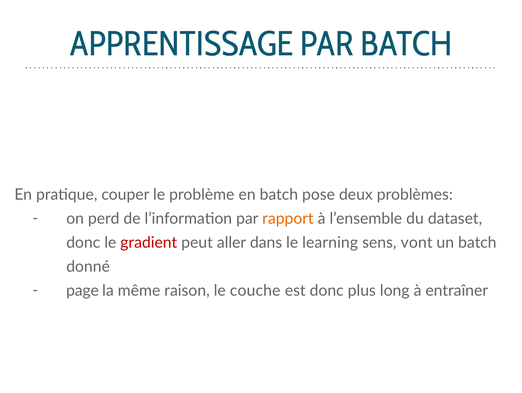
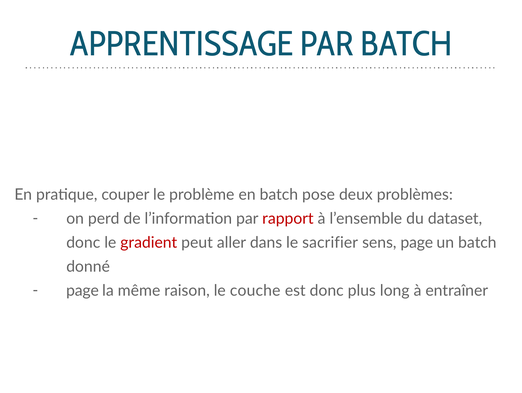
rapport colour: orange -> red
learning: learning -> sacrifier
sens vont: vont -> page
